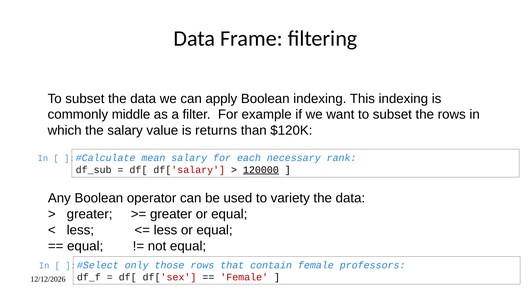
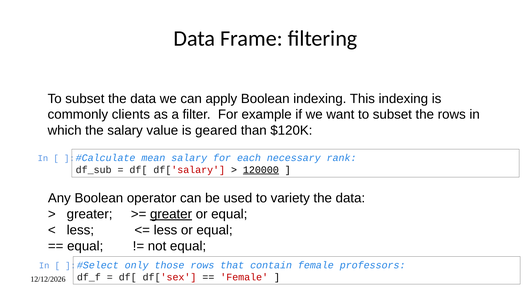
middle: middle -> clients
returns: returns -> geared
greater at (171, 214) underline: none -> present
